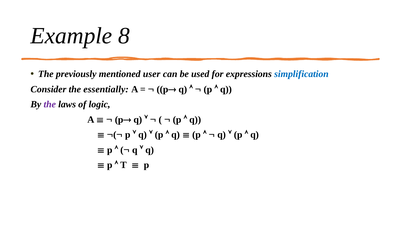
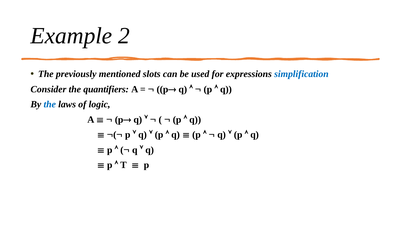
8: 8 -> 2
user: user -> slots
essentially: essentially -> quantifiers
the at (50, 105) colour: purple -> blue
